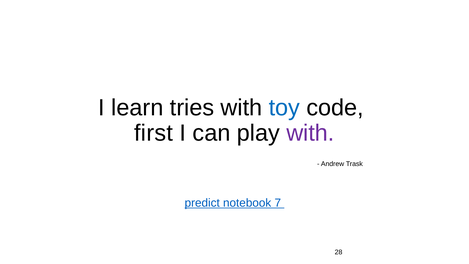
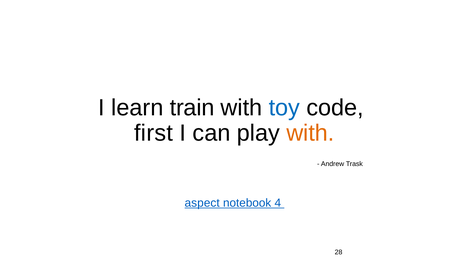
tries: tries -> train
with at (310, 133) colour: purple -> orange
predict: predict -> aspect
7: 7 -> 4
